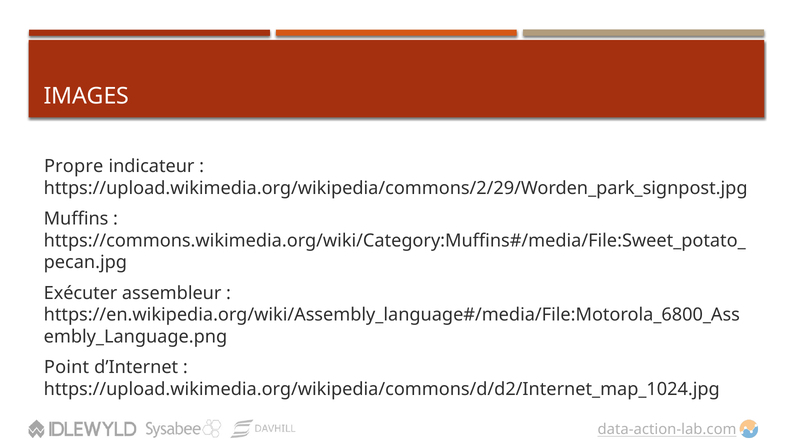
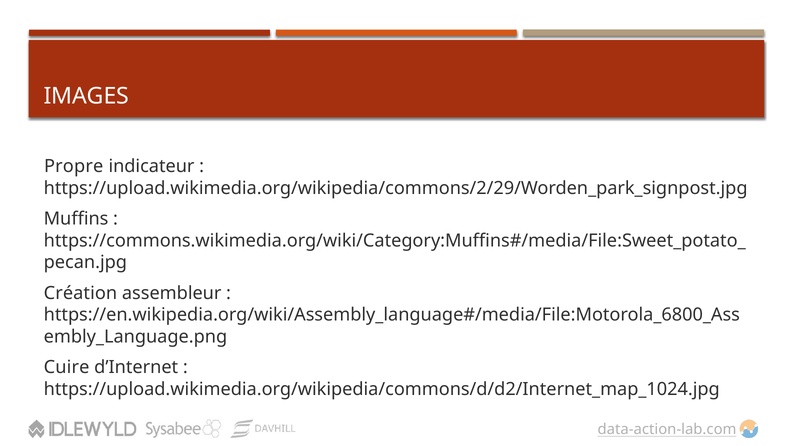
Exécuter: Exécuter -> Création
Point: Point -> Cuire
